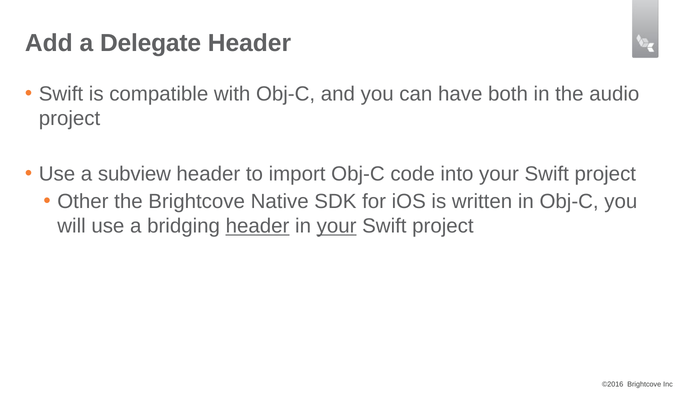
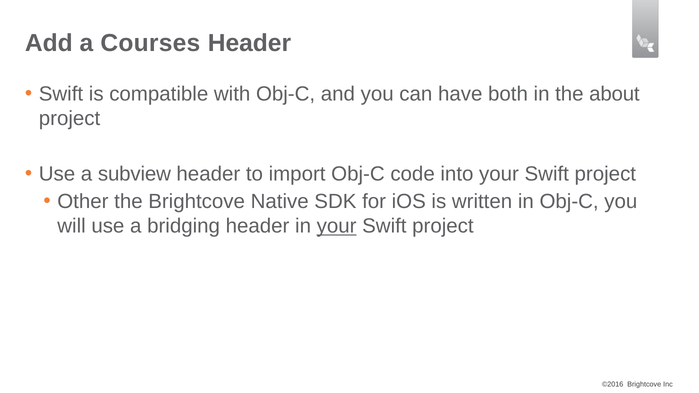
Delegate: Delegate -> Courses
audio: audio -> about
header at (258, 226) underline: present -> none
